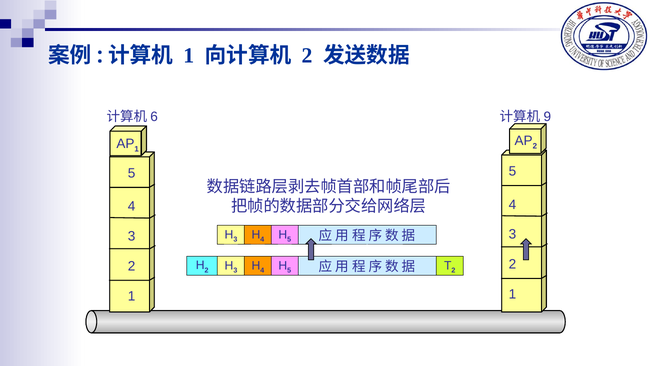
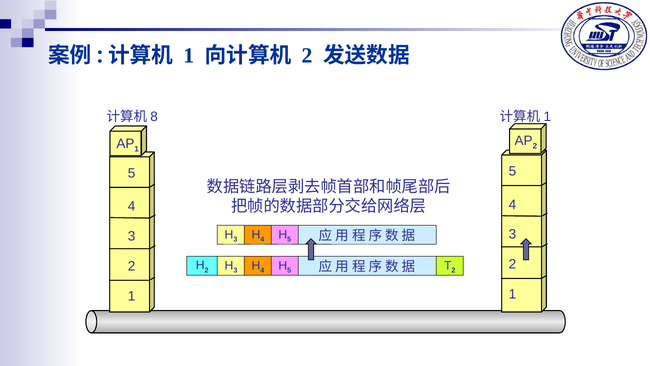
6: 6 -> 8
9 at (547, 117): 9 -> 1
